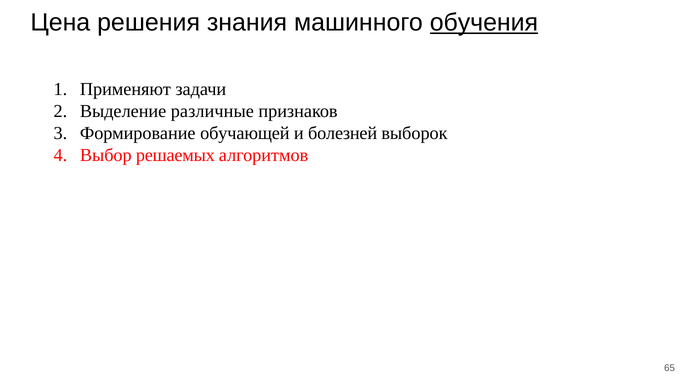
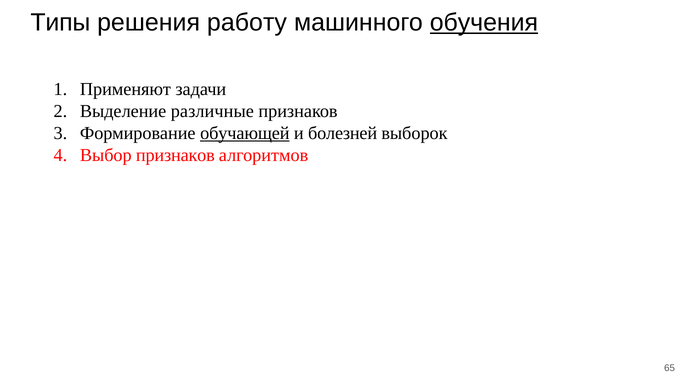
Цена: Цена -> Типы
знания: знания -> работу
обучающей underline: none -> present
Выбор решаемых: решаемых -> признаков
